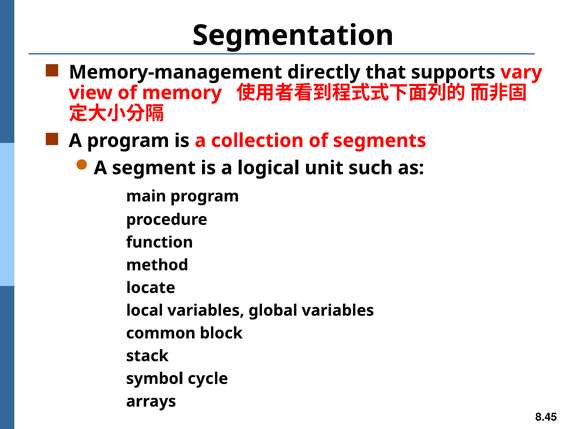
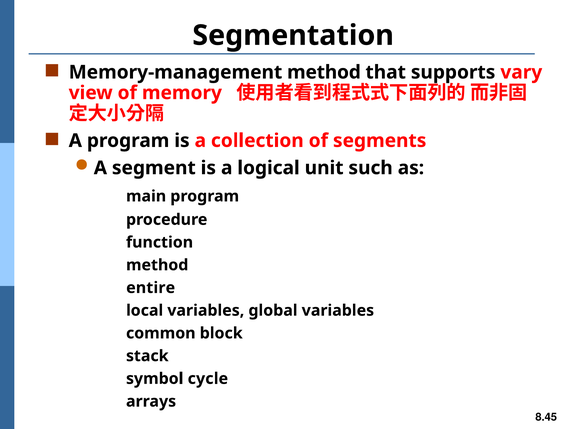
Memory-management directly: directly -> method
locate: locate -> entire
